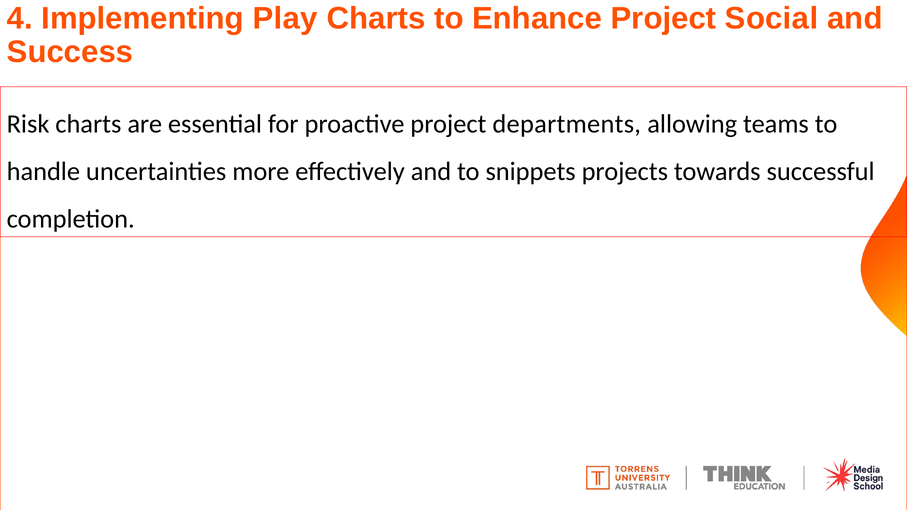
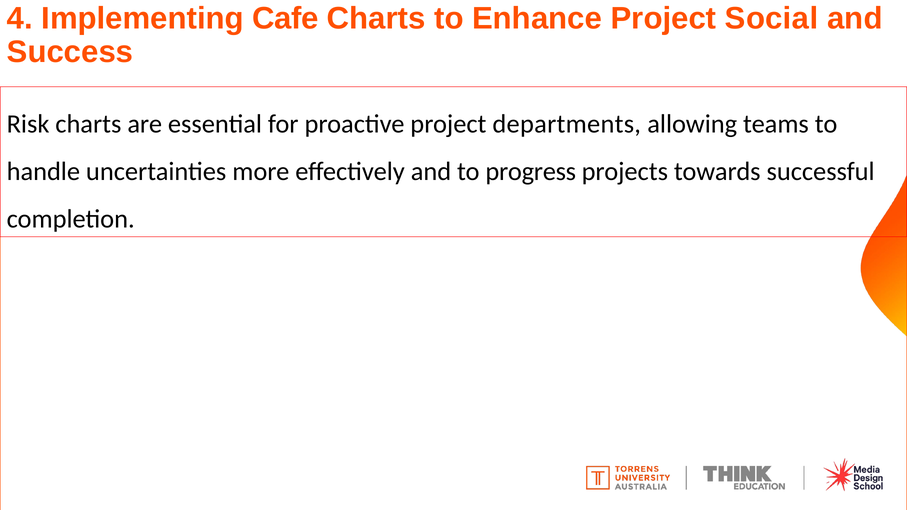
Play: Play -> Cafe
snippets: snippets -> progress
